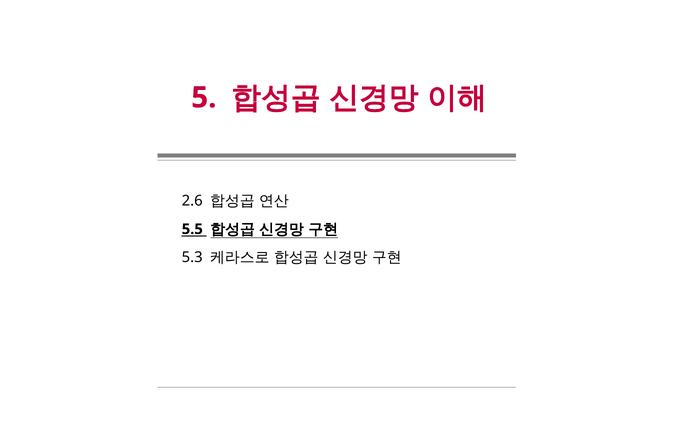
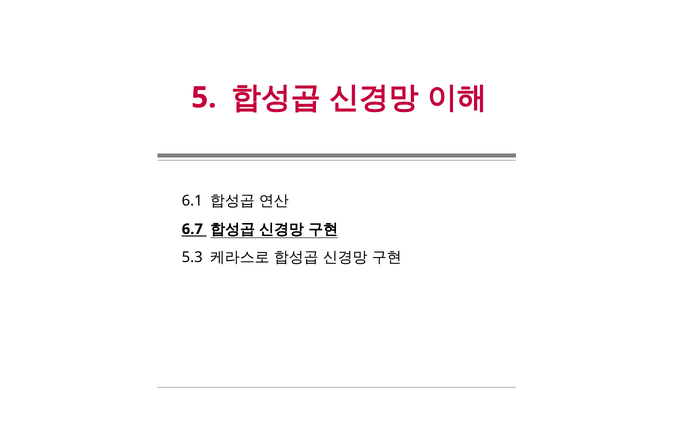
2.6: 2.6 -> 6.1
5.5: 5.5 -> 6.7
